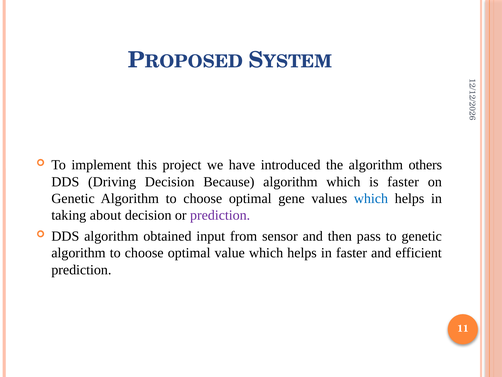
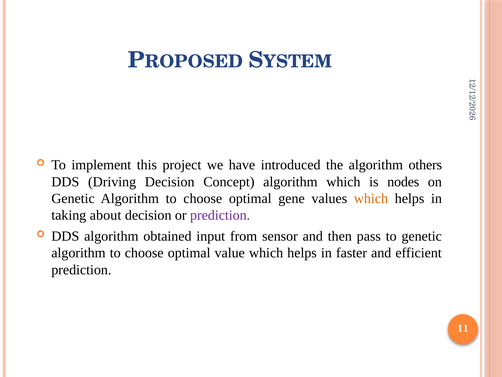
Because: Because -> Concept
is faster: faster -> nodes
which at (371, 198) colour: blue -> orange
